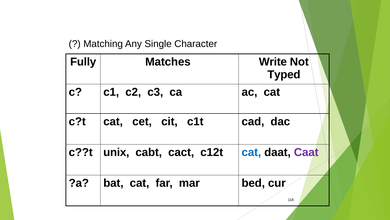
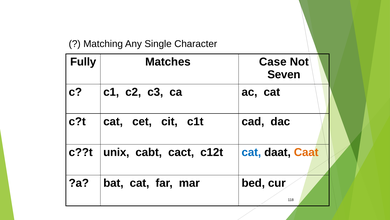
Write: Write -> Case
Typed: Typed -> Seven
Caat colour: purple -> orange
